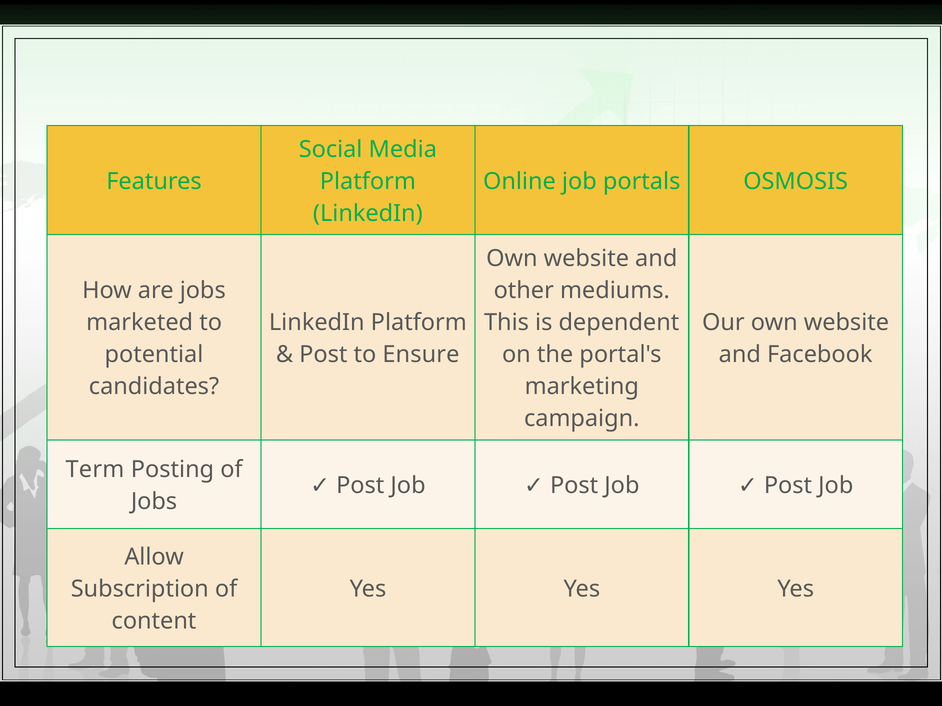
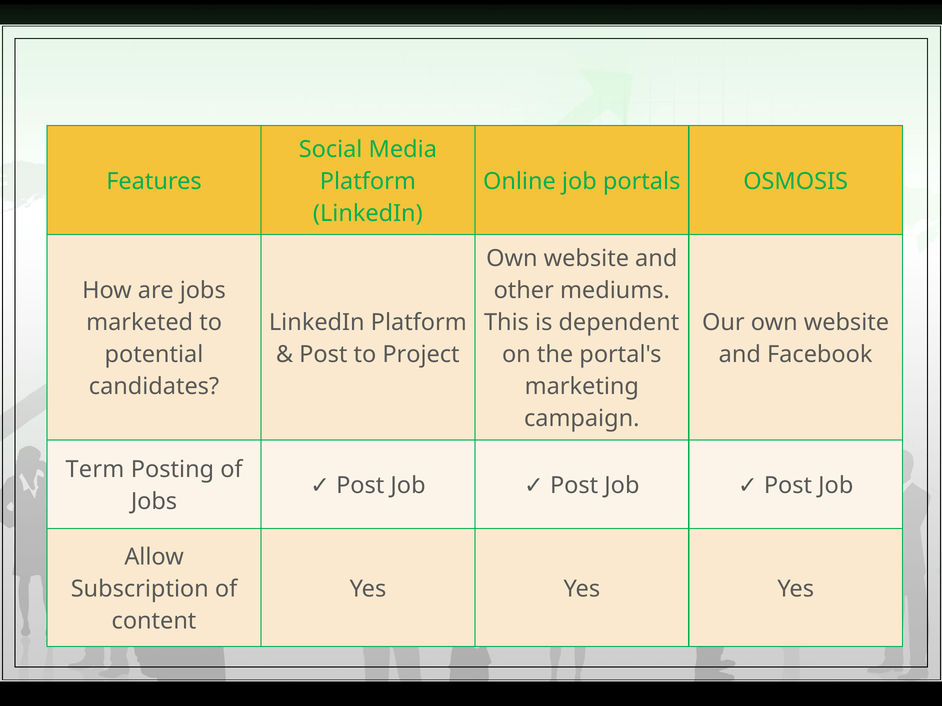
Ensure: Ensure -> Project
